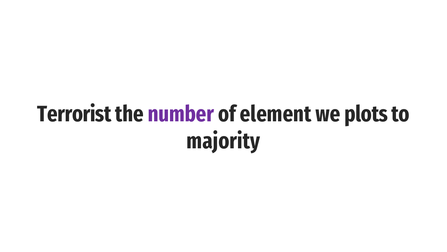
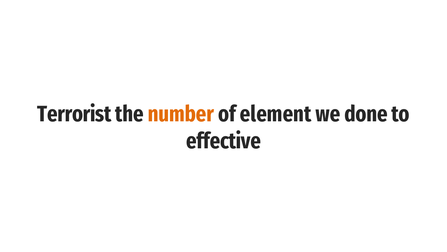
number colour: purple -> orange
plots: plots -> done
majority: majority -> effective
